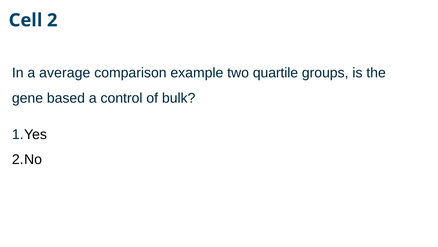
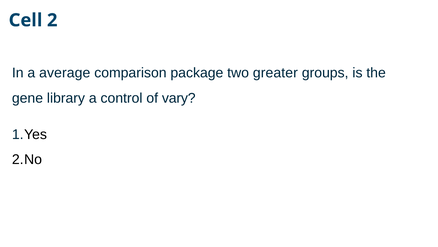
example: example -> package
quartile: quartile -> greater
based: based -> library
bulk: bulk -> vary
